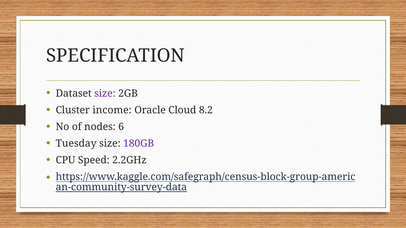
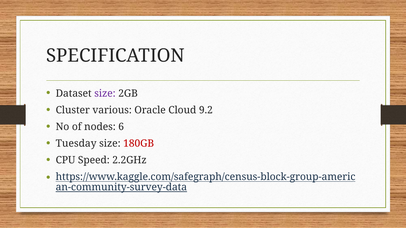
income: income -> various
8.2: 8.2 -> 9.2
180GB colour: purple -> red
